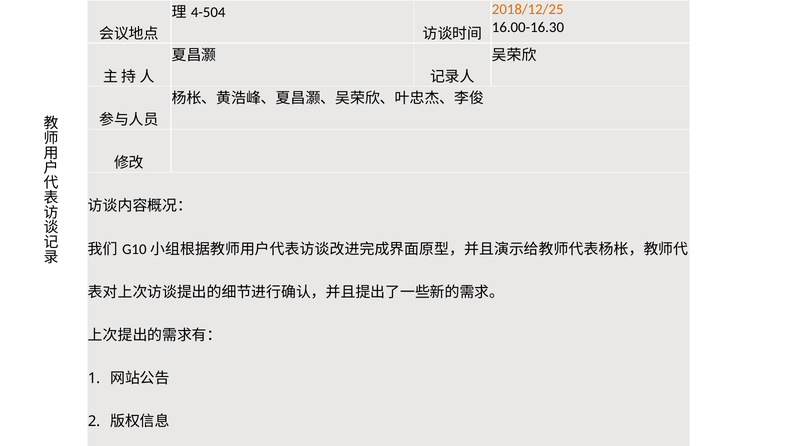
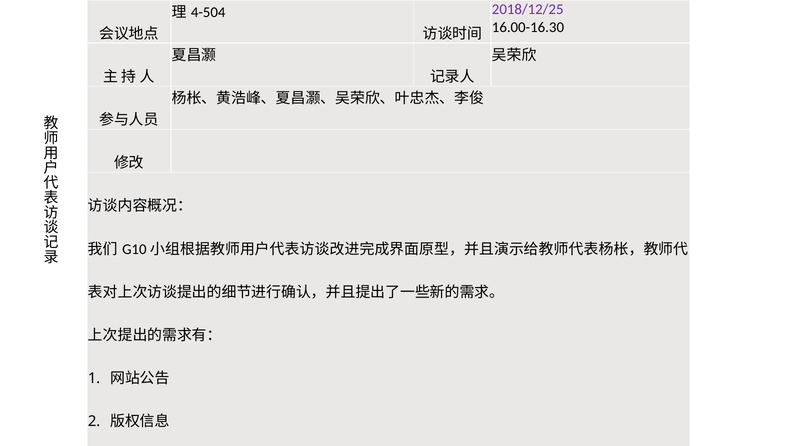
2018/12/25 colour: orange -> purple
